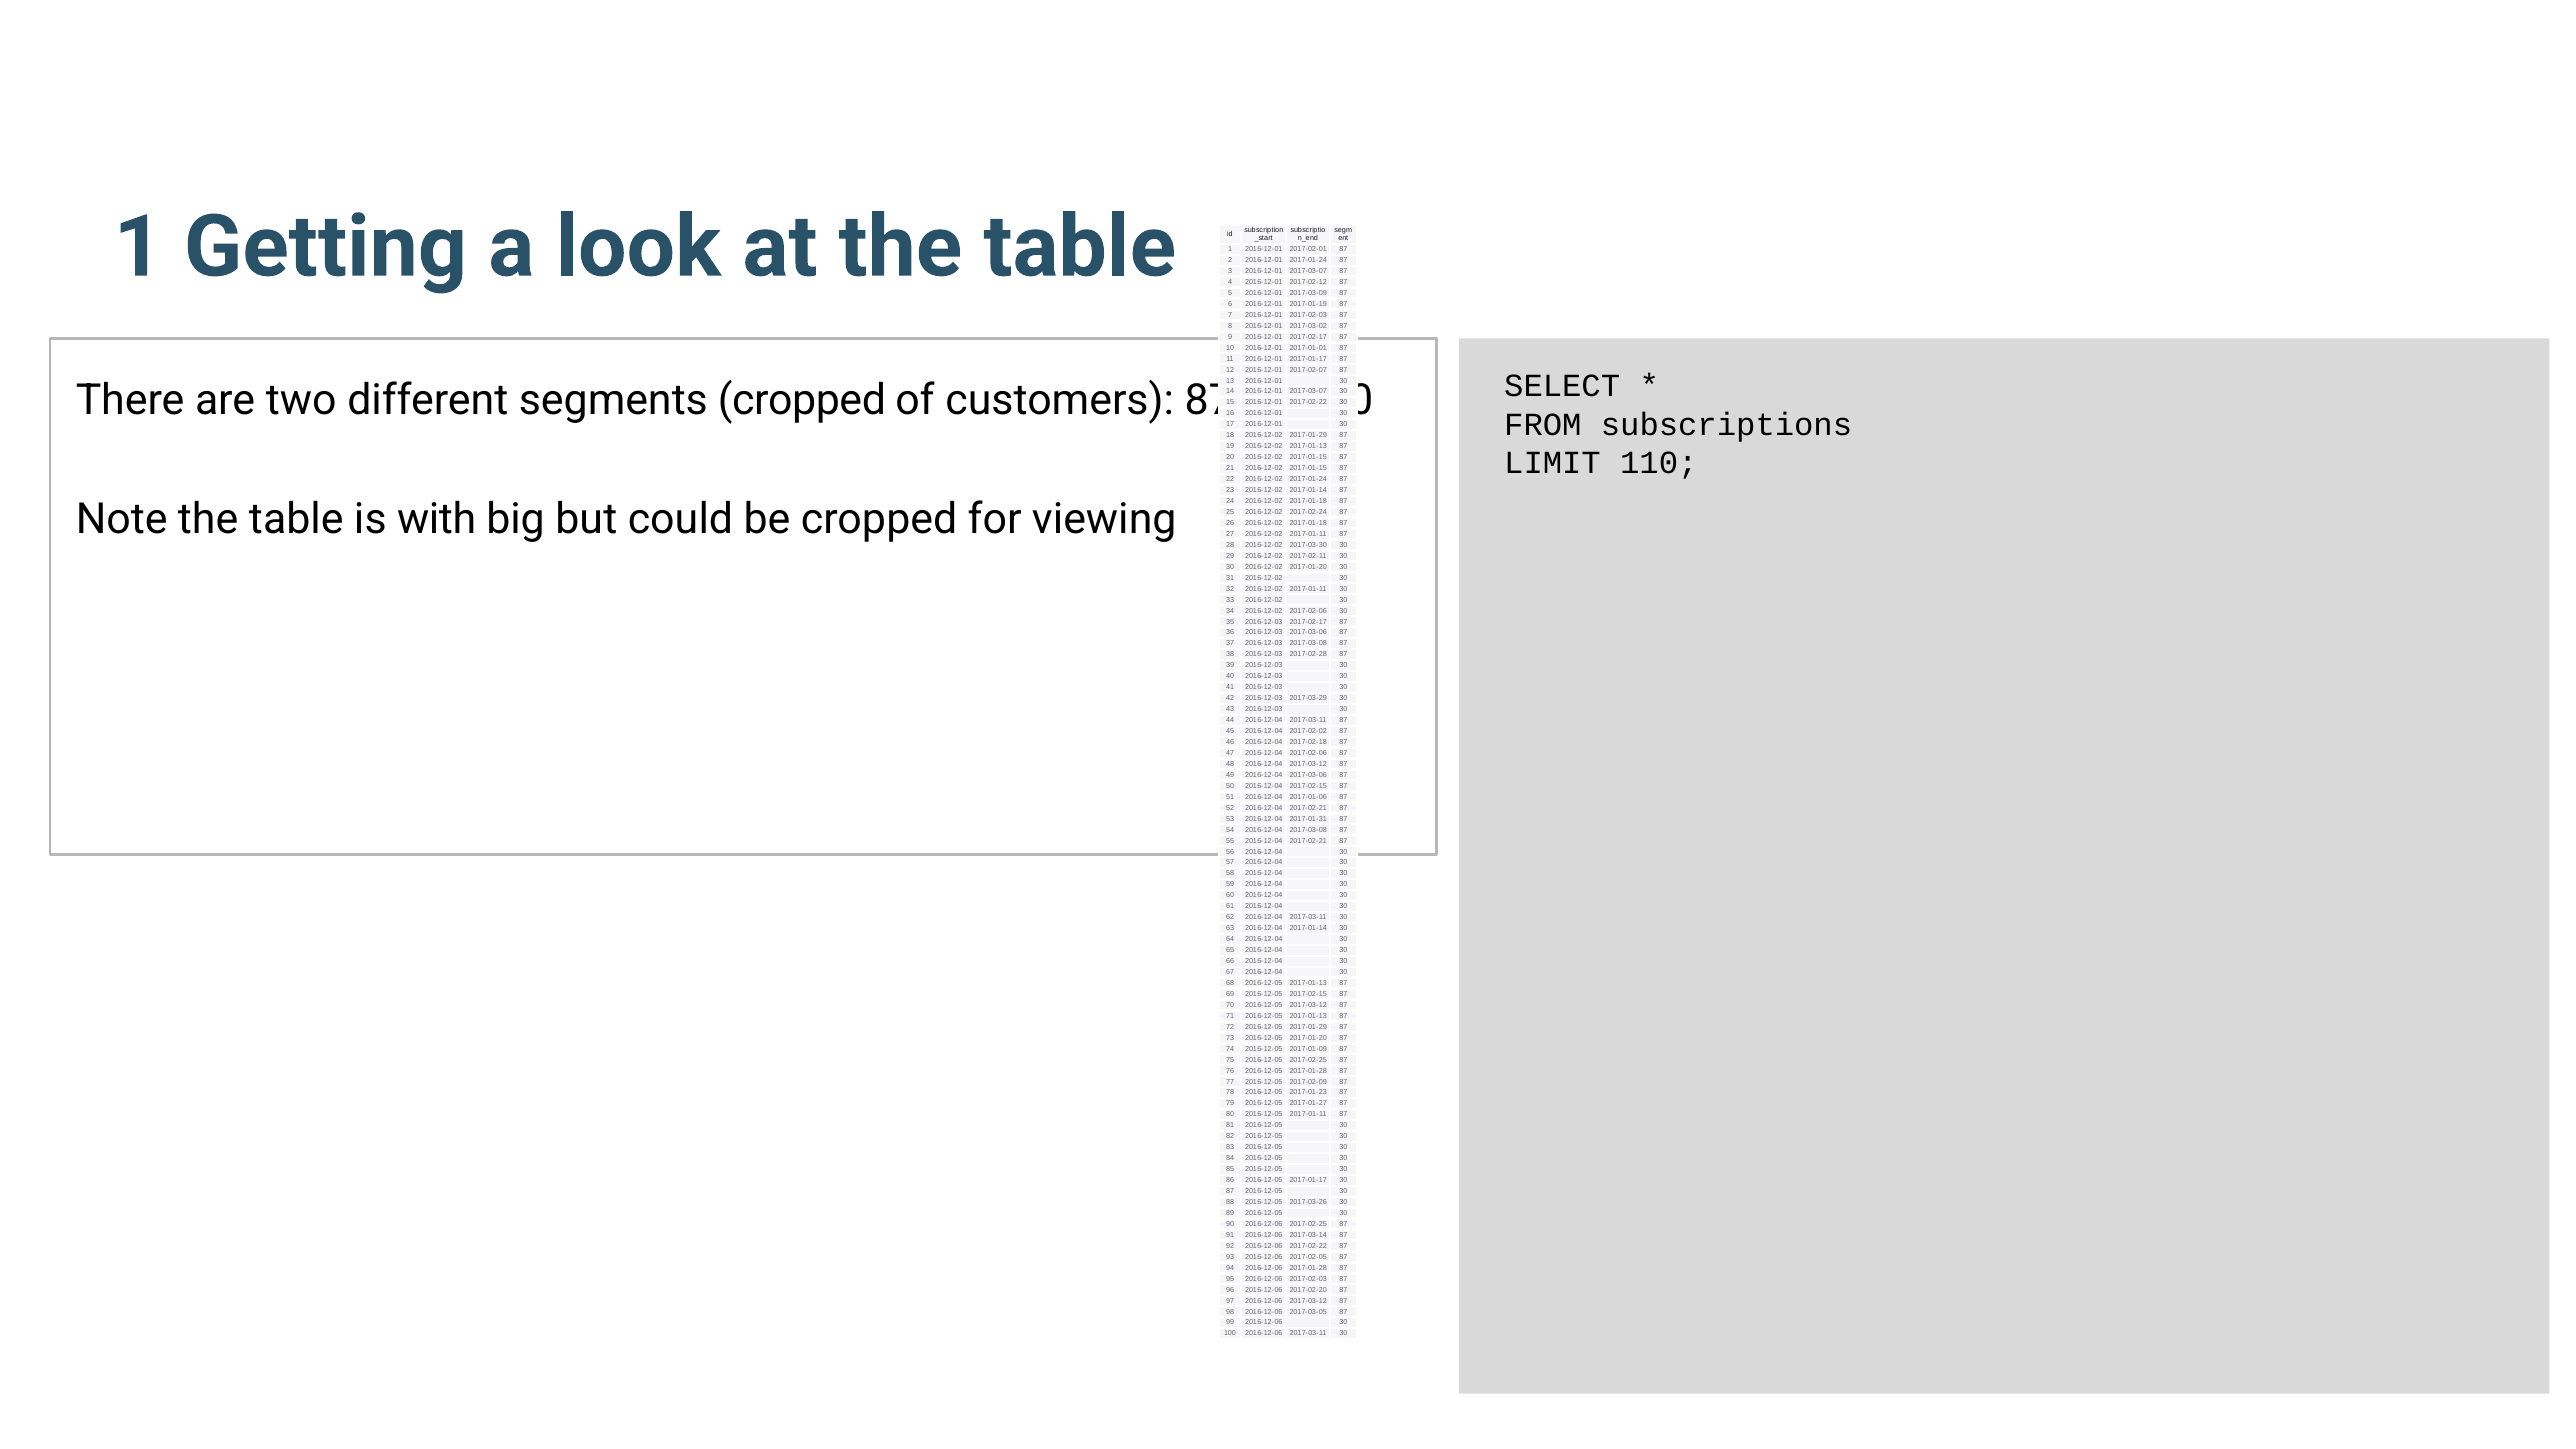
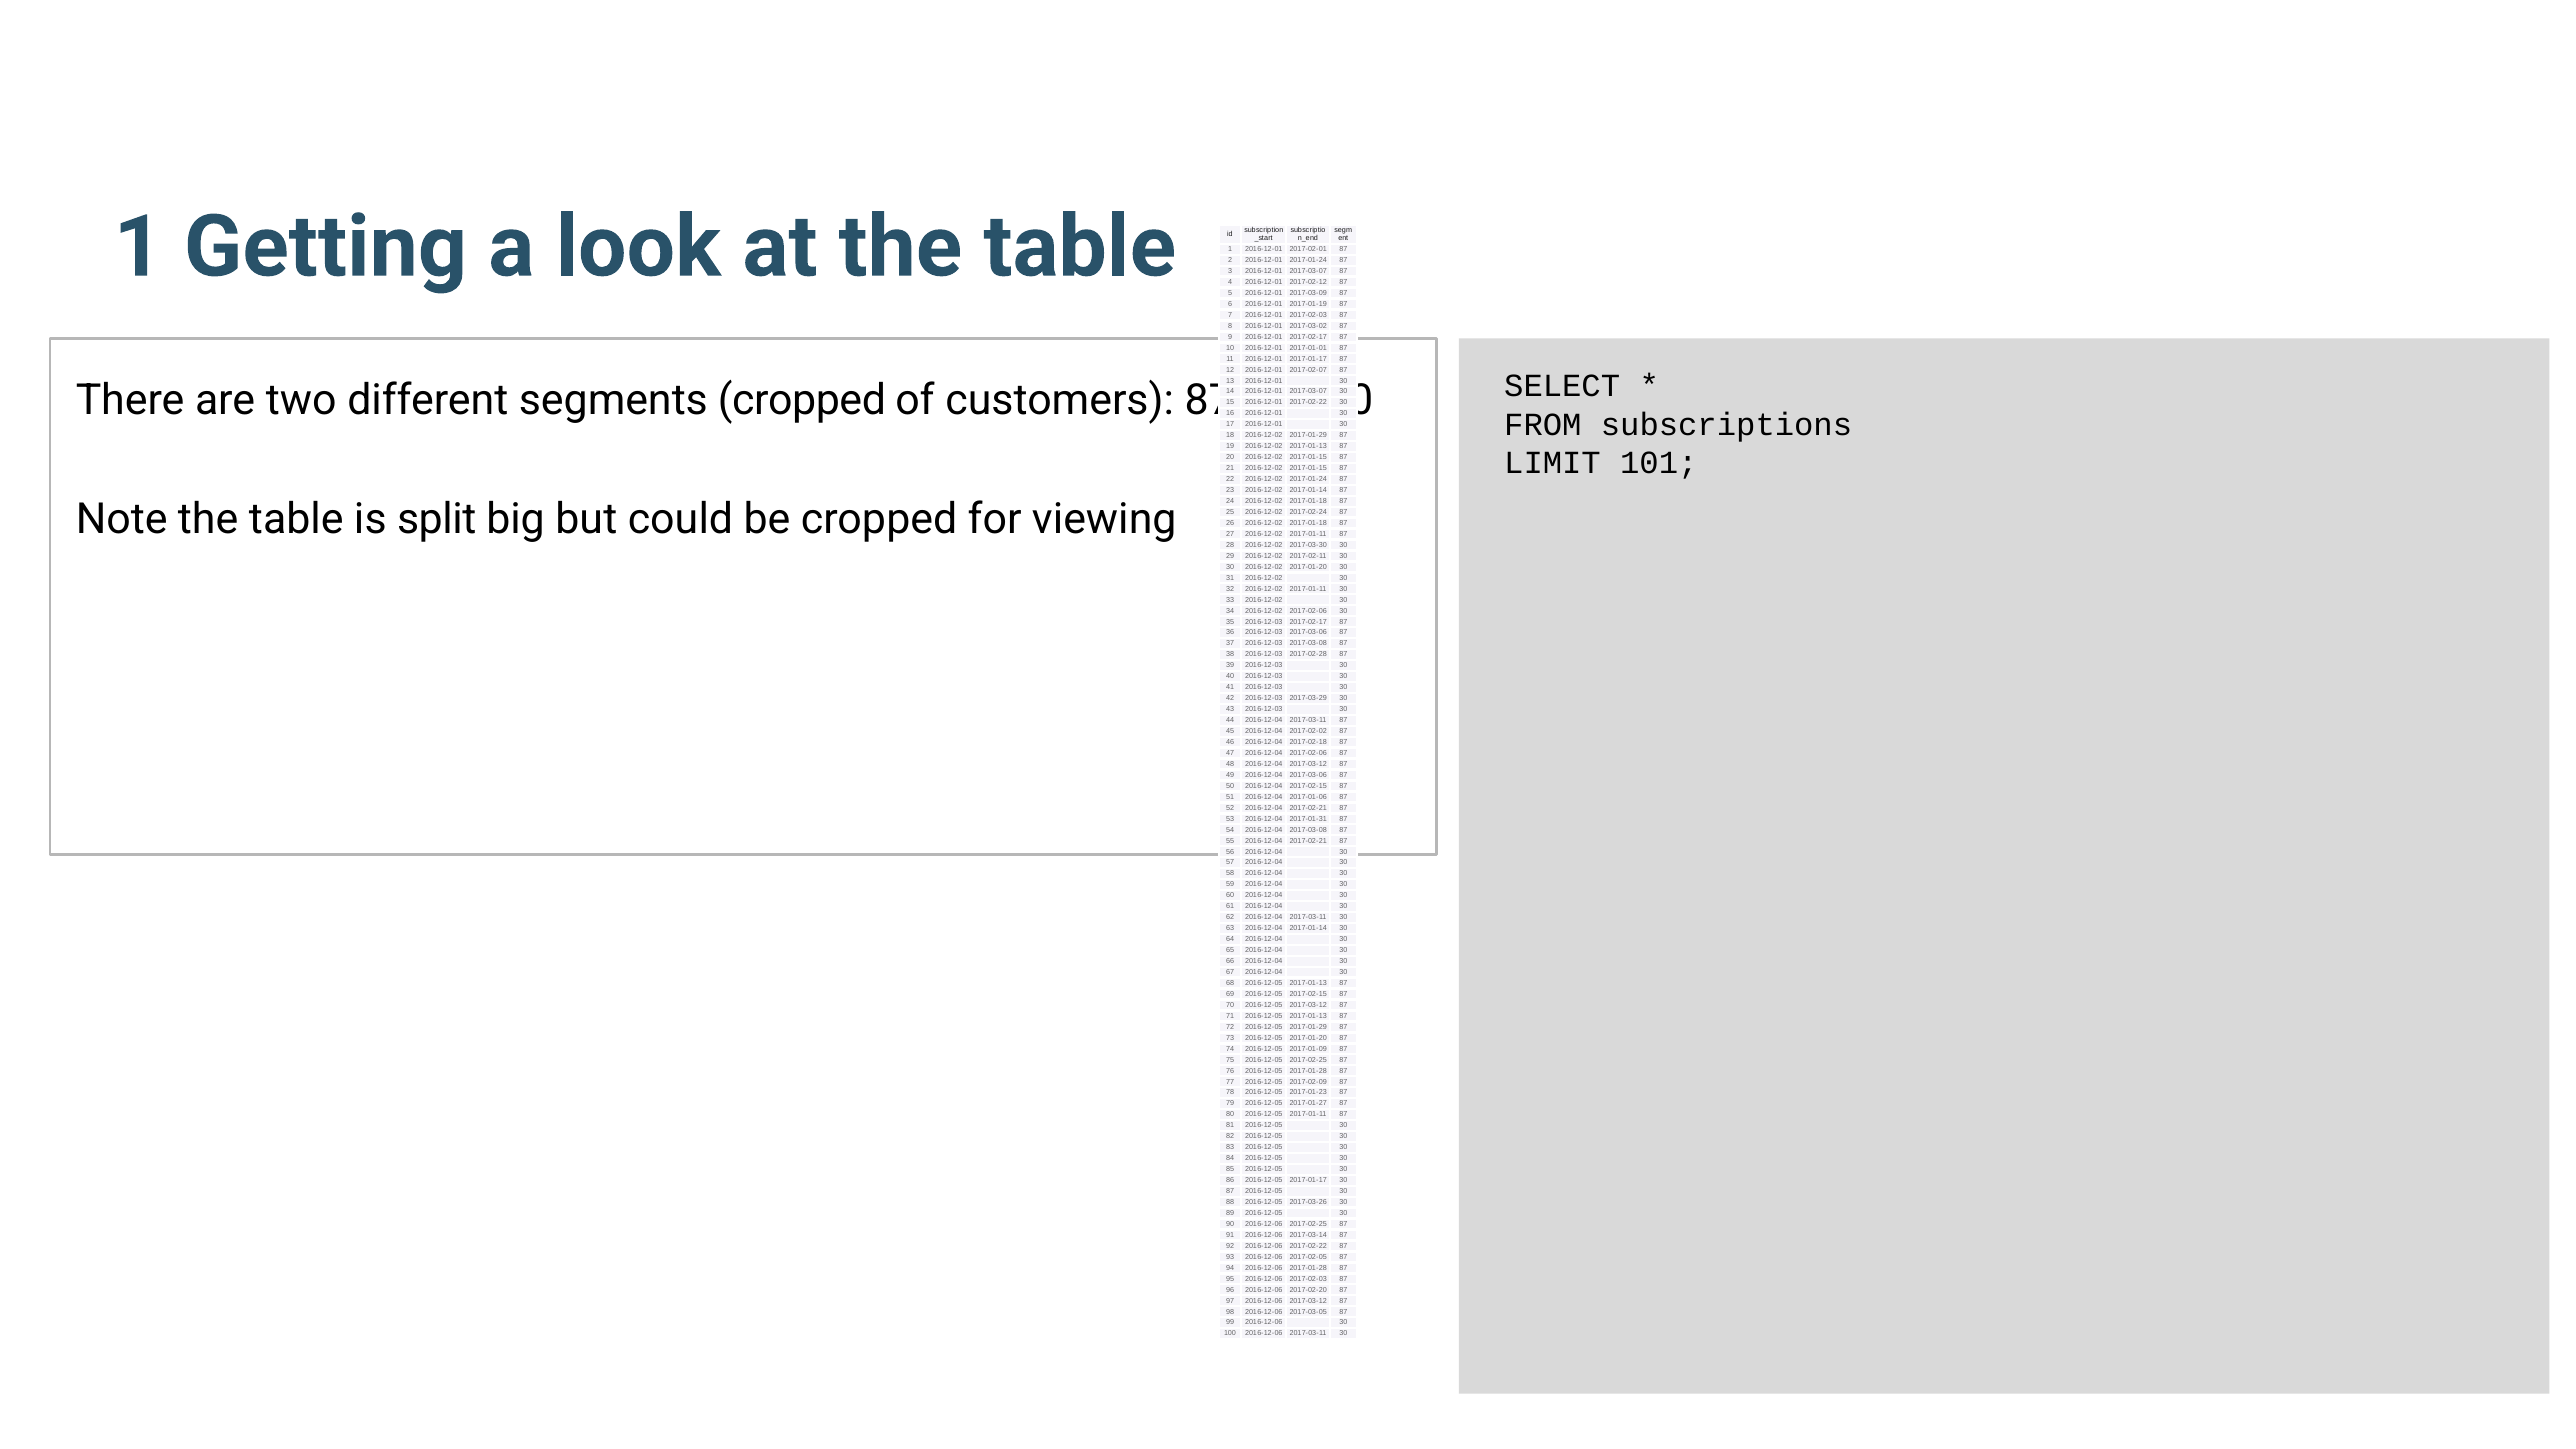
110: 110 -> 101
with: with -> split
